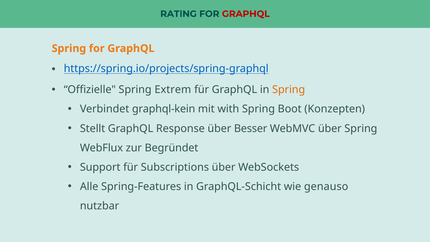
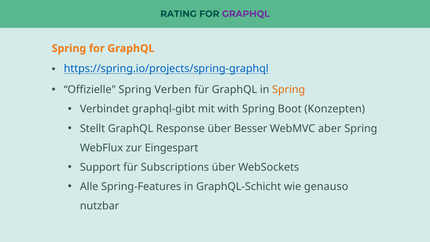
GRAPHQL at (246, 14) colour: red -> purple
Extrem: Extrem -> Verben
graphql-kein: graphql-kein -> graphql-gibt
WebMVC über: über -> aber
Begründet: Begründet -> Eingespart
